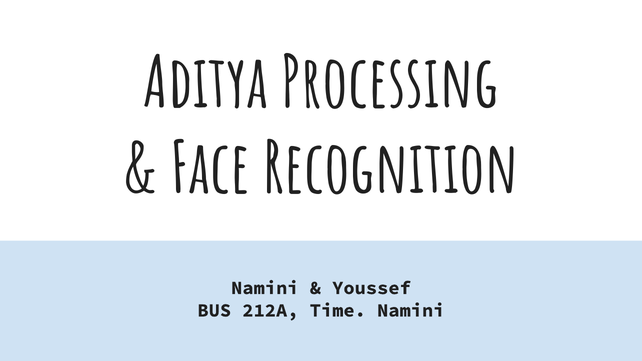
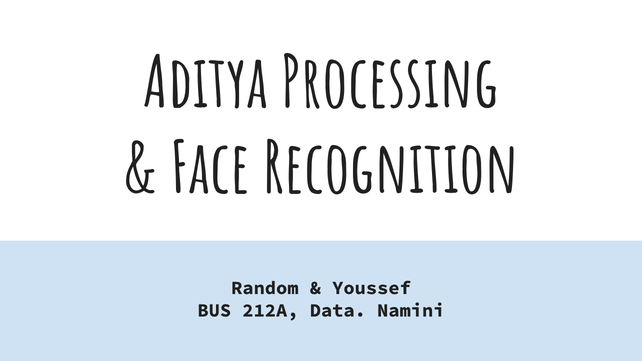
Namini at (265, 288): Namini -> Random
Time: Time -> Data
